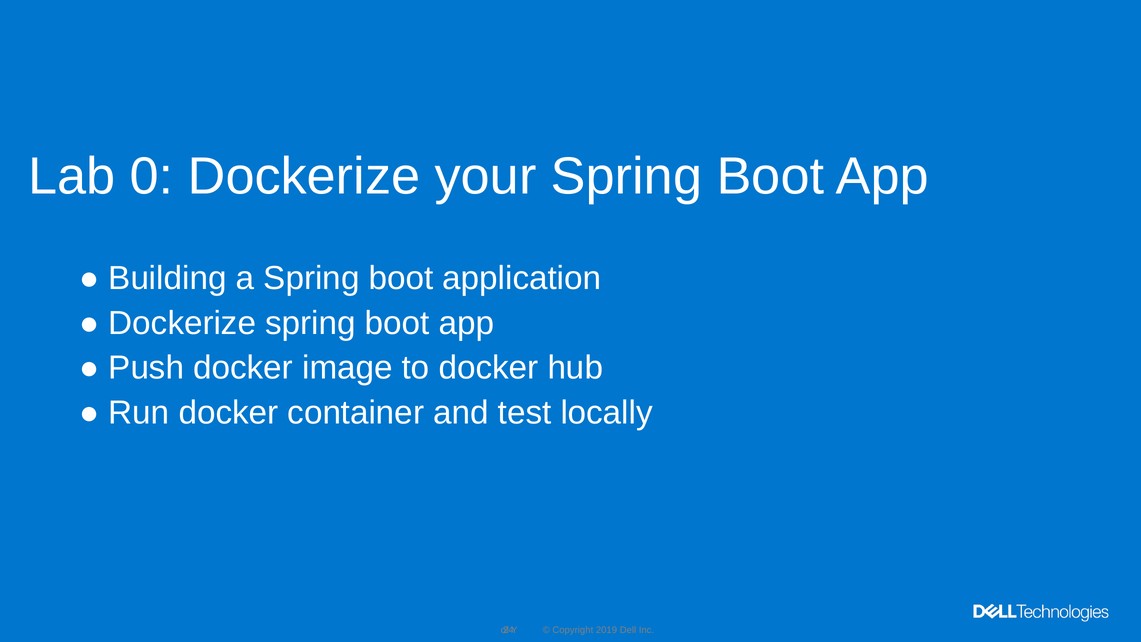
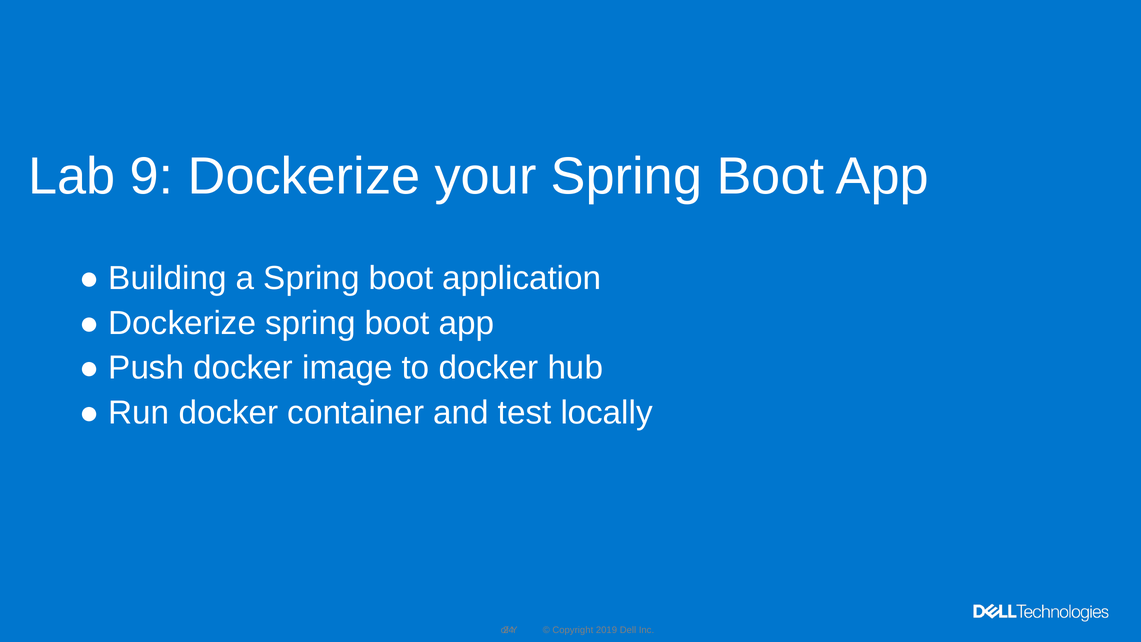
0: 0 -> 9
